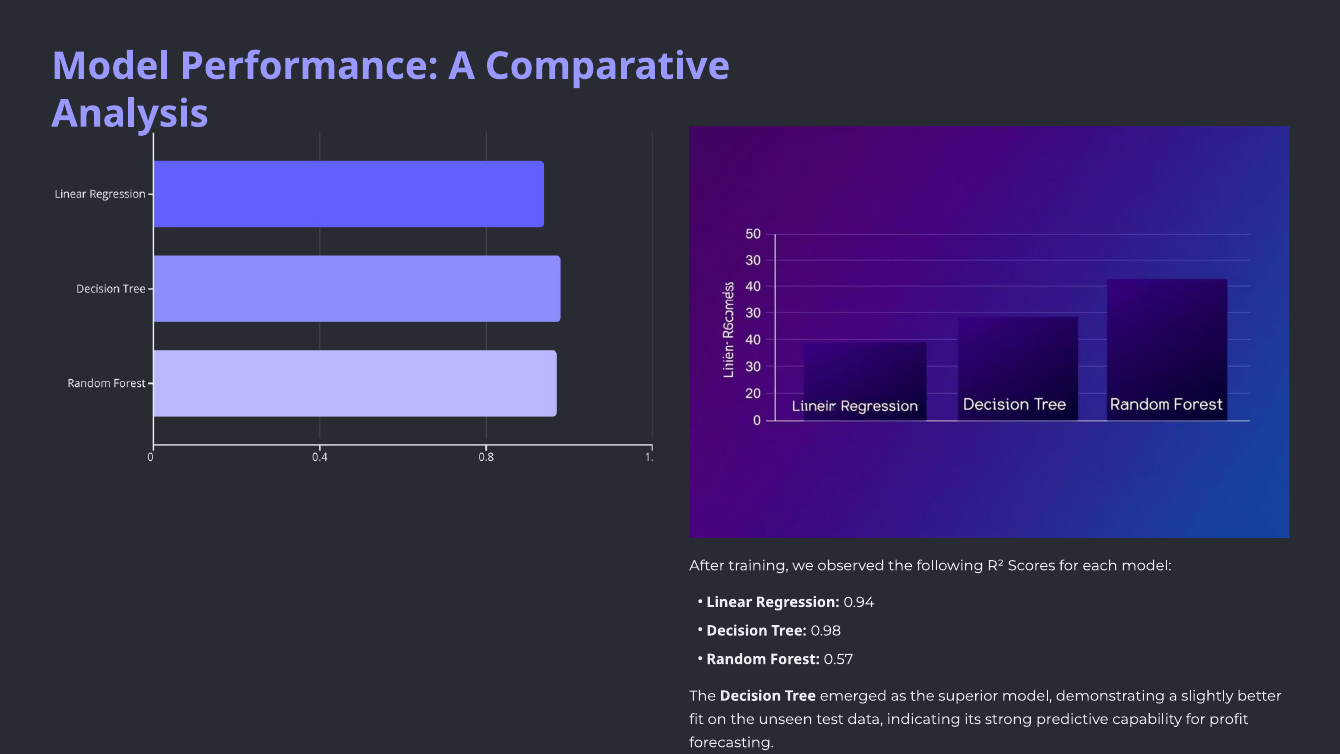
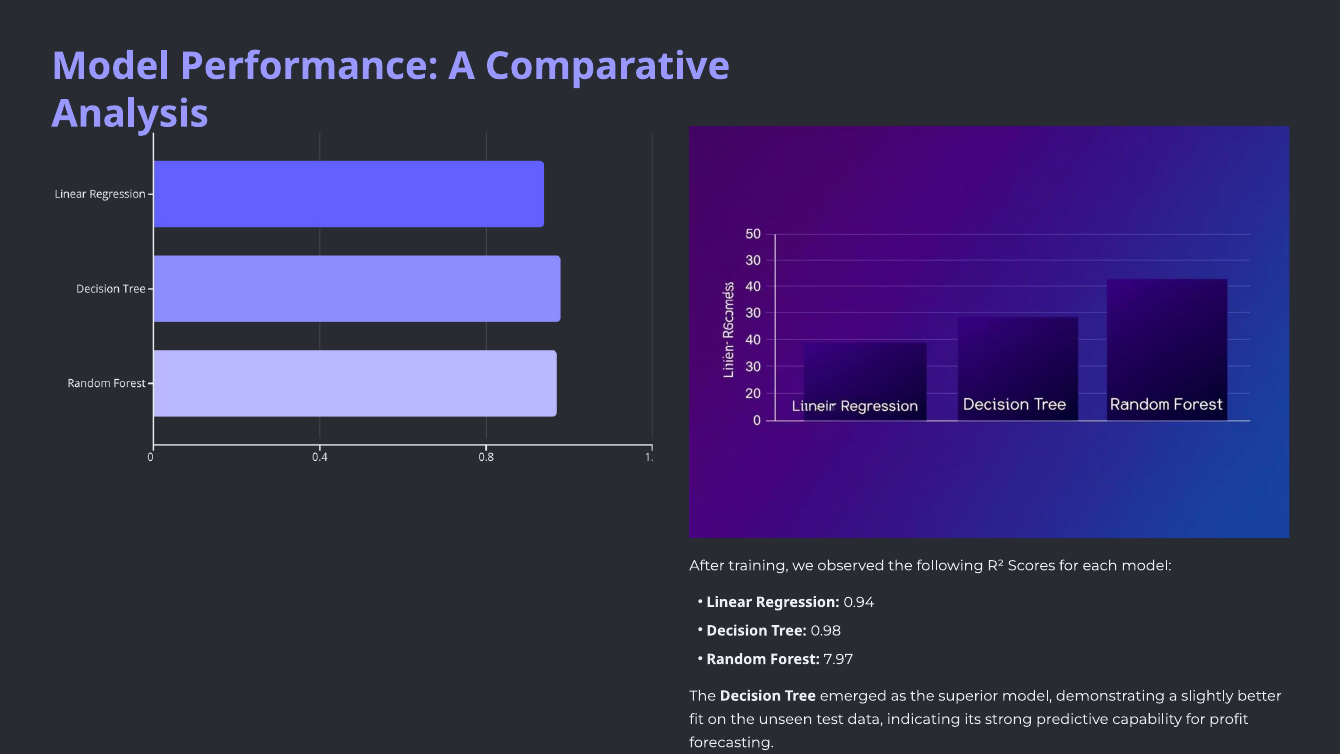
0.57: 0.57 -> 7.97
